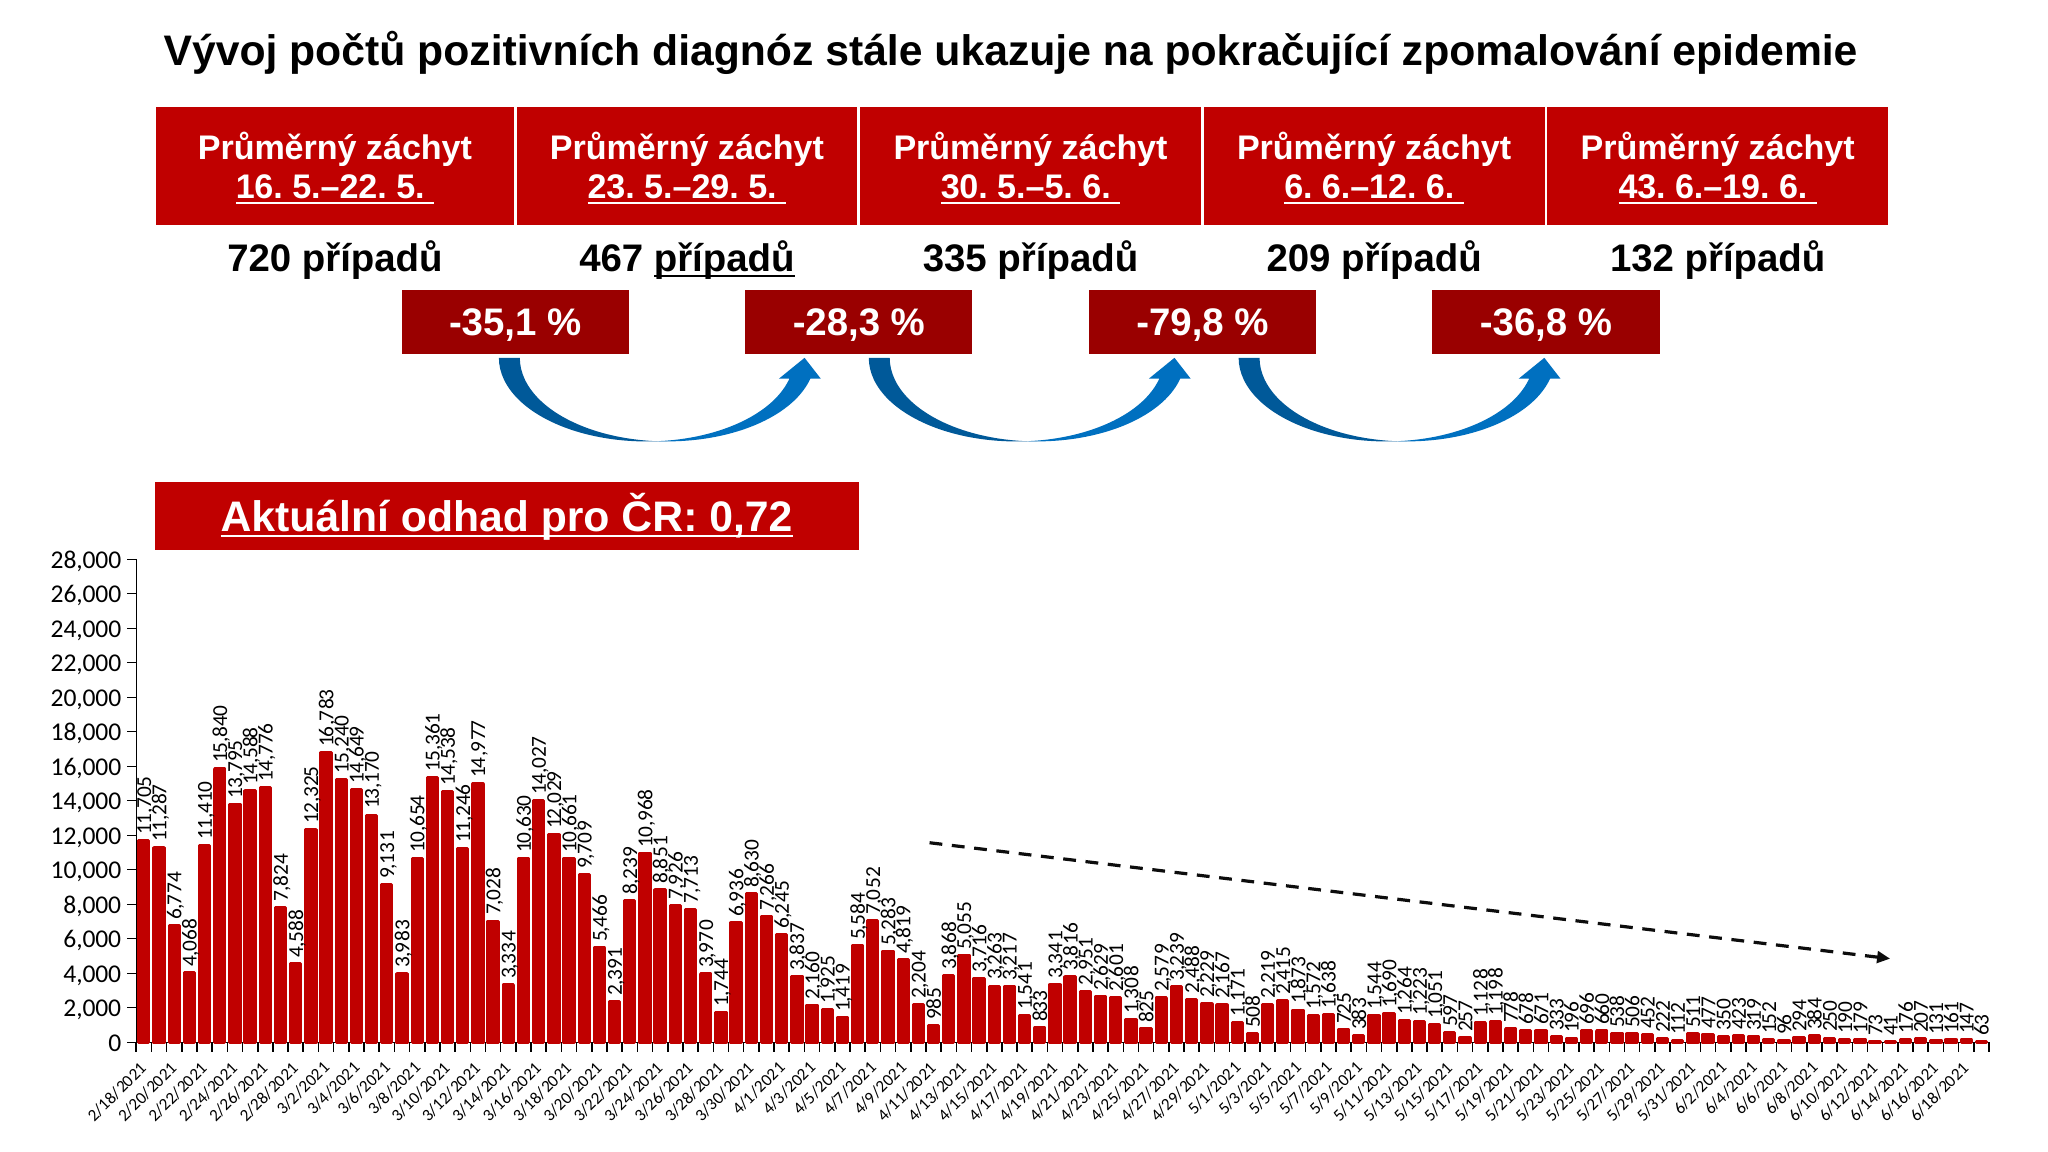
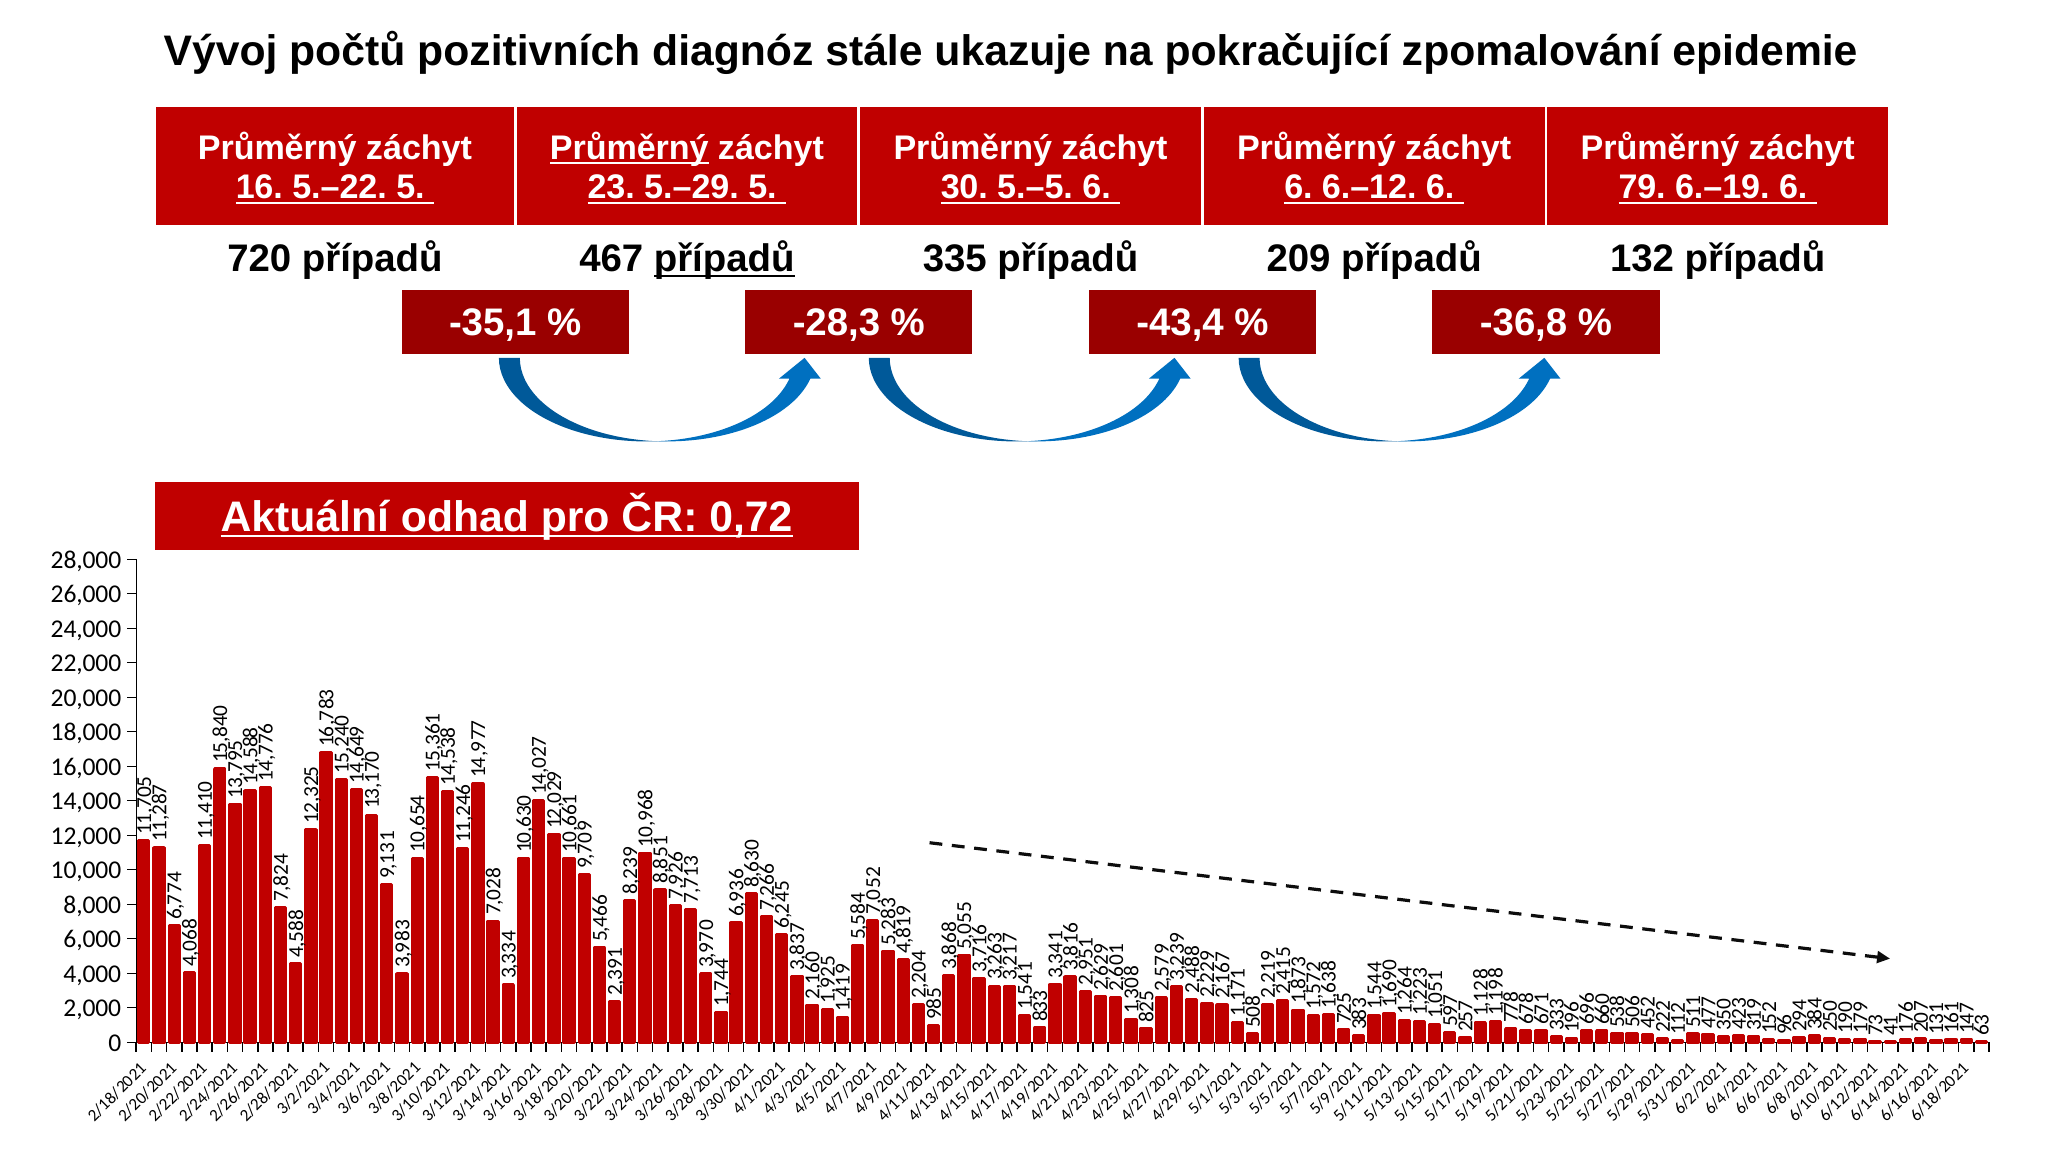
Průměrný at (629, 148) underline: none -> present
43: 43 -> 79
-79,8: -79,8 -> -43,4
